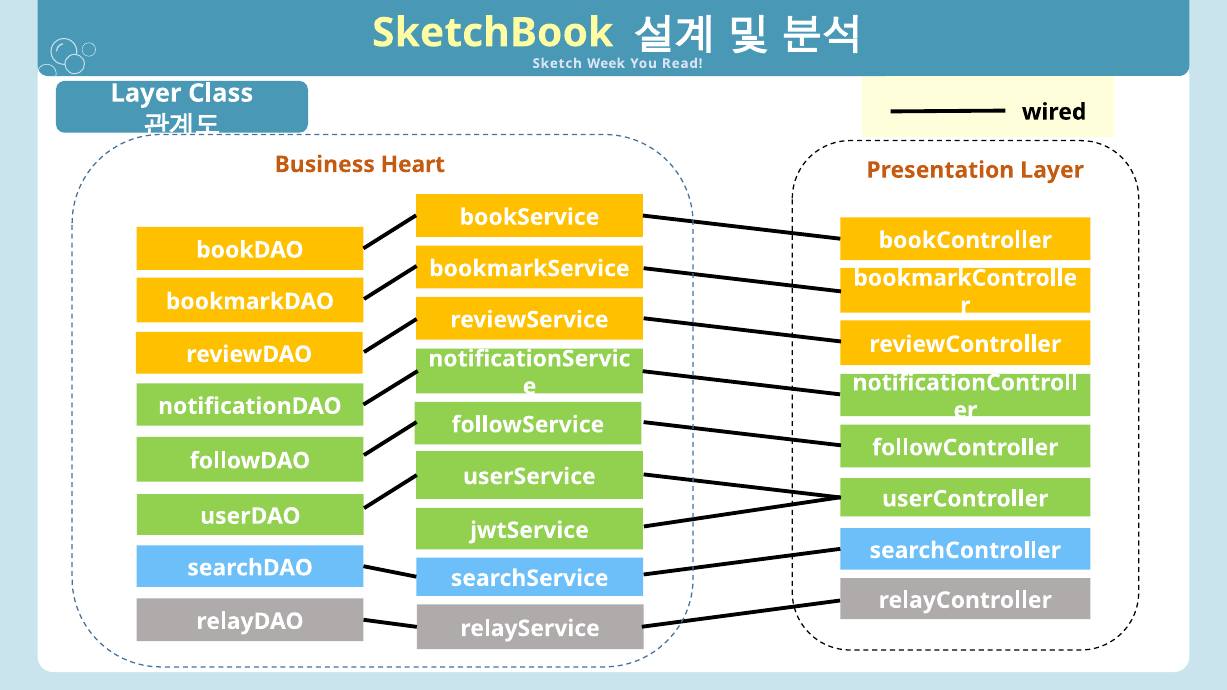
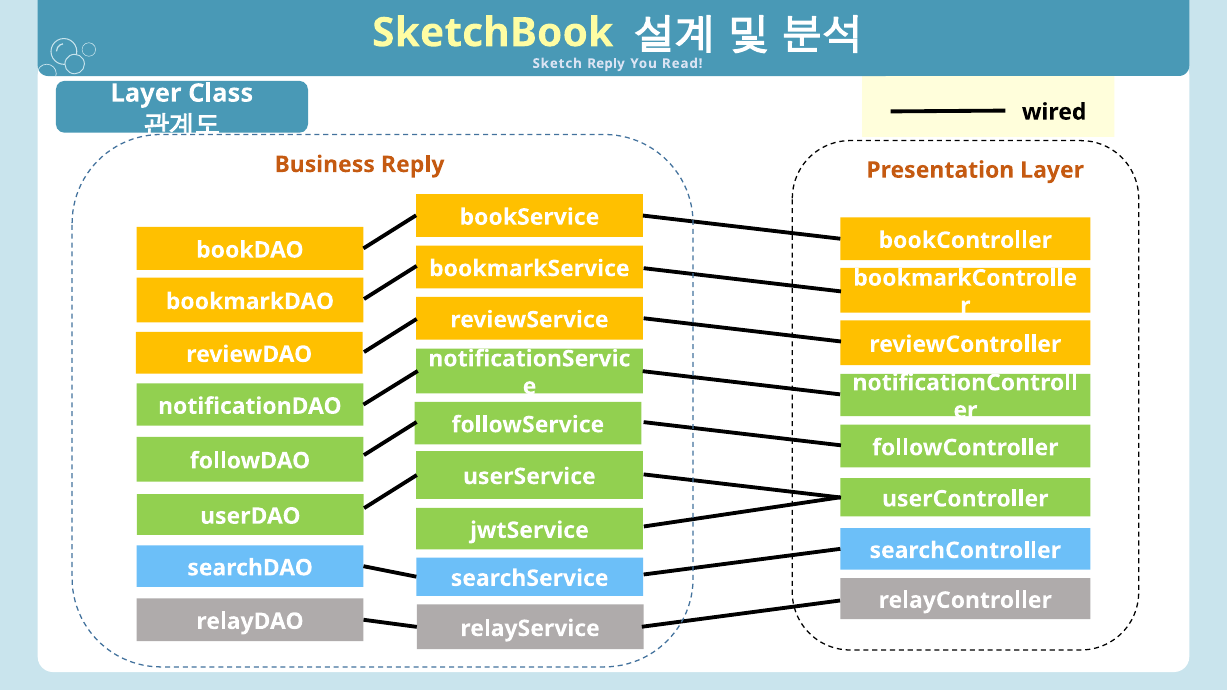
Week at (606, 63): Week -> Reply
Business Heart: Heart -> Reply
